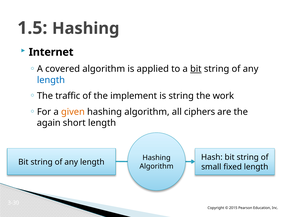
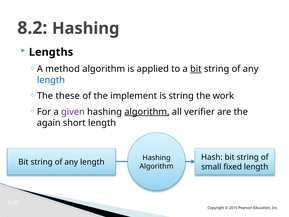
1.5: 1.5 -> 8.2
Internet: Internet -> Lengths
covered: covered -> method
traffic: traffic -> these
given colour: orange -> purple
algorithm at (147, 112) underline: none -> present
ciphers: ciphers -> verifier
